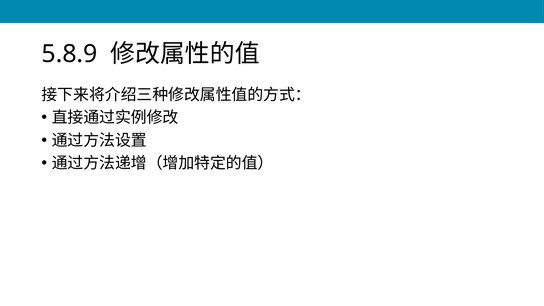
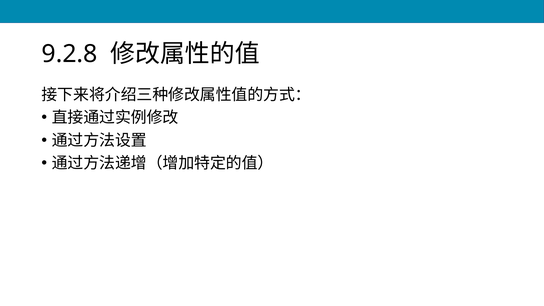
5.8.9: 5.8.9 -> 9.2.8
